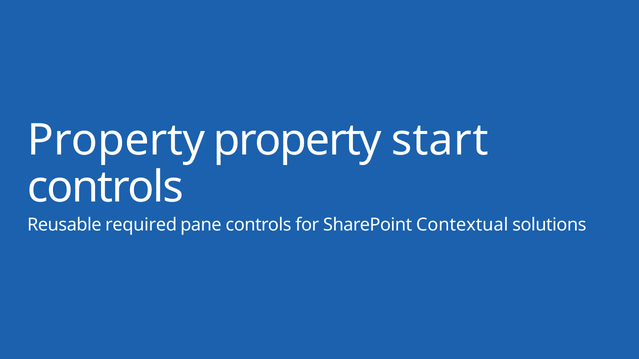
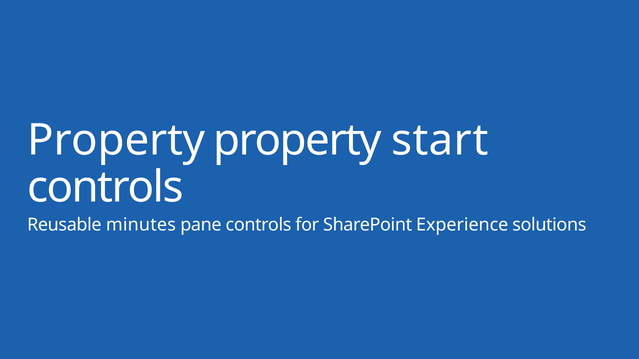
required: required -> minutes
Contextual: Contextual -> Experience
